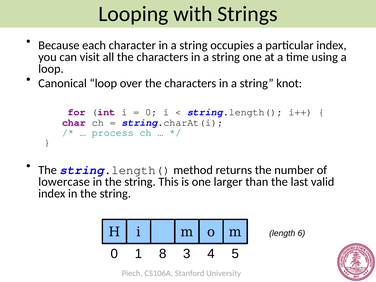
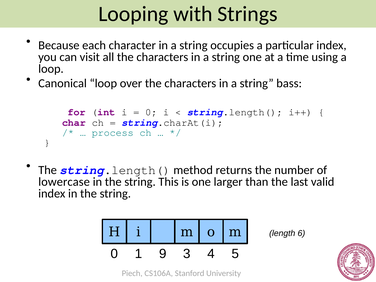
knot: knot -> bass
8: 8 -> 9
